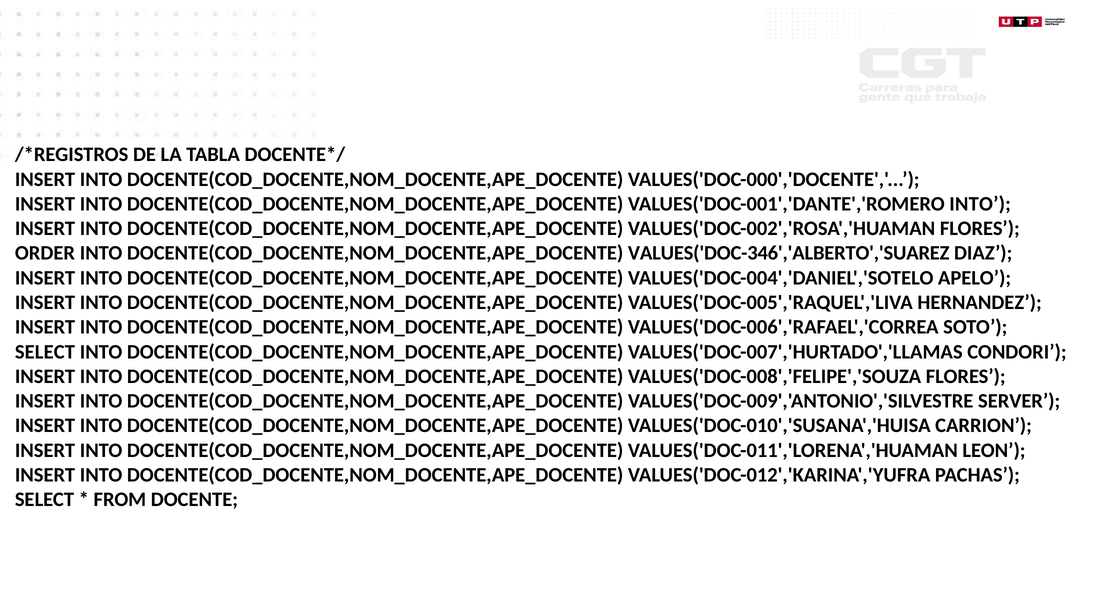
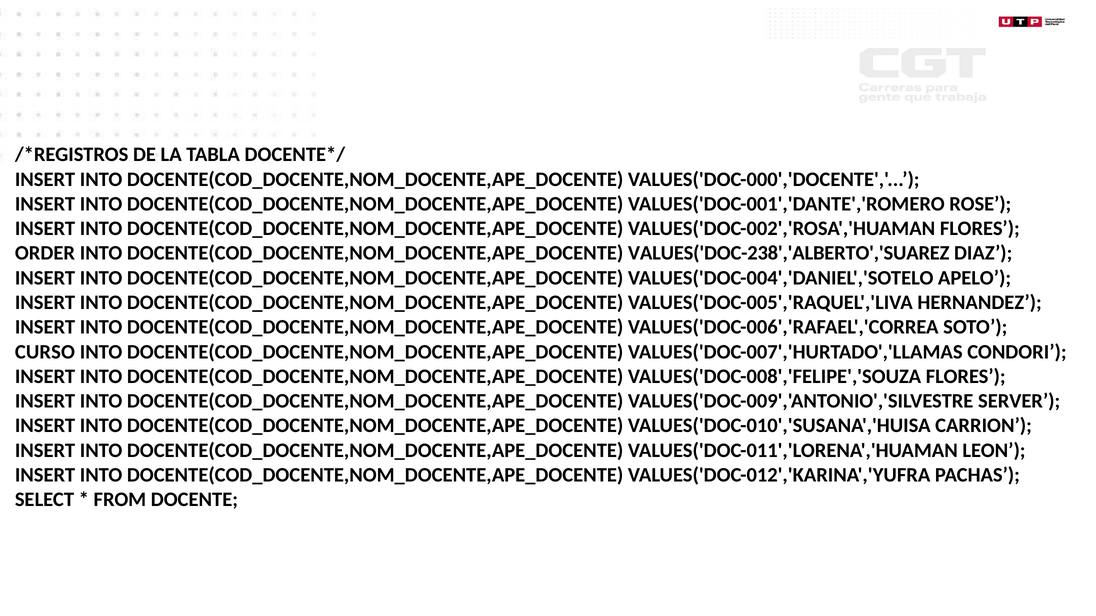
VALUES('DOC-001','DANTE','ROMERO INTO: INTO -> ROSE
VALUES('DOC-346','ALBERTO','SUAREZ: VALUES('DOC-346','ALBERTO','SUAREZ -> VALUES('DOC-238','ALBERTO','SUAREZ
SELECT at (45, 352): SELECT -> CURSO
